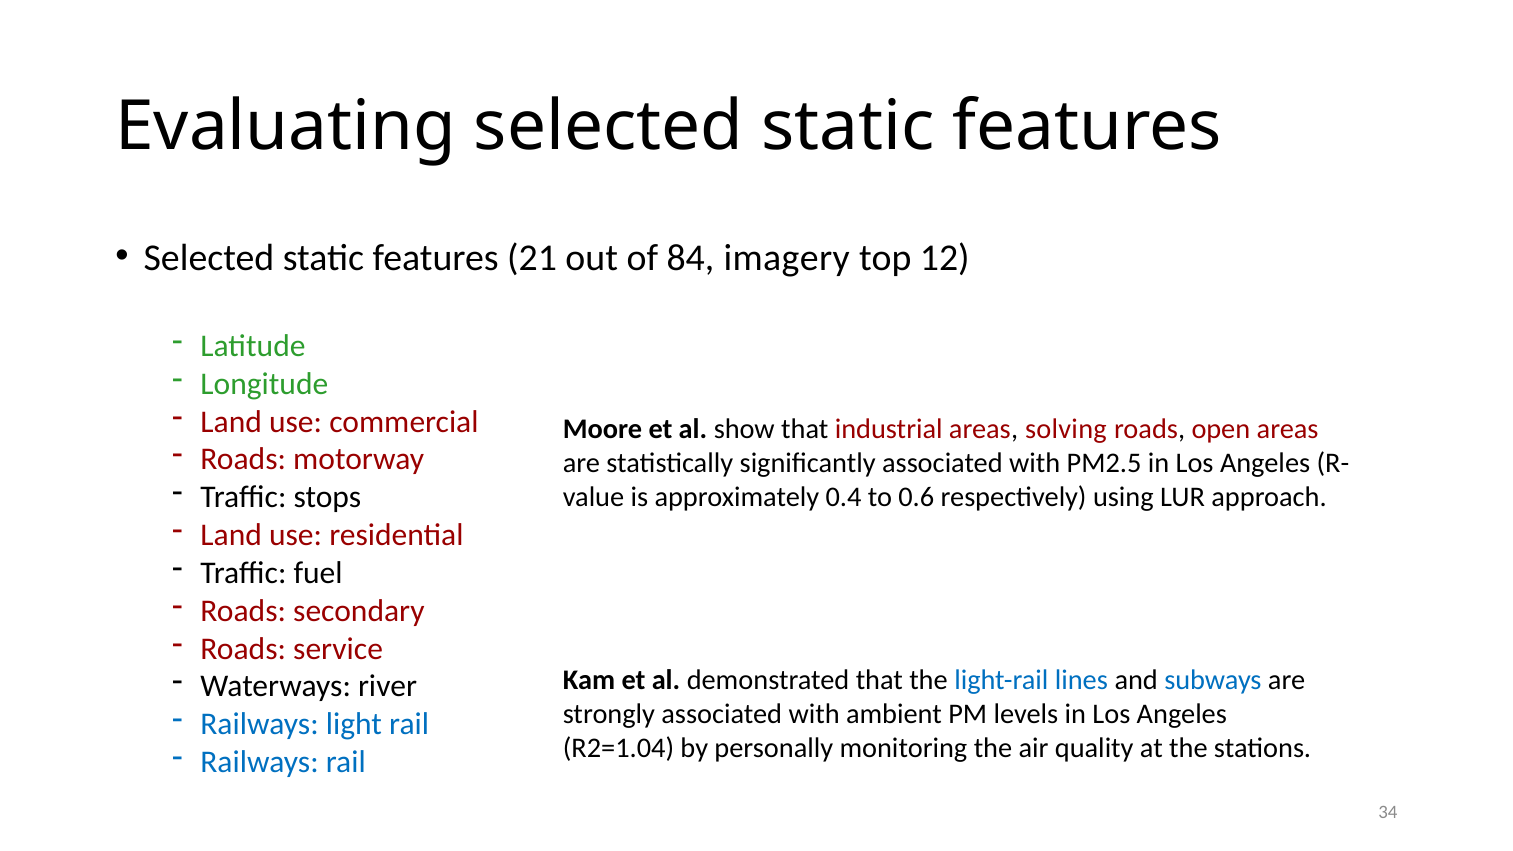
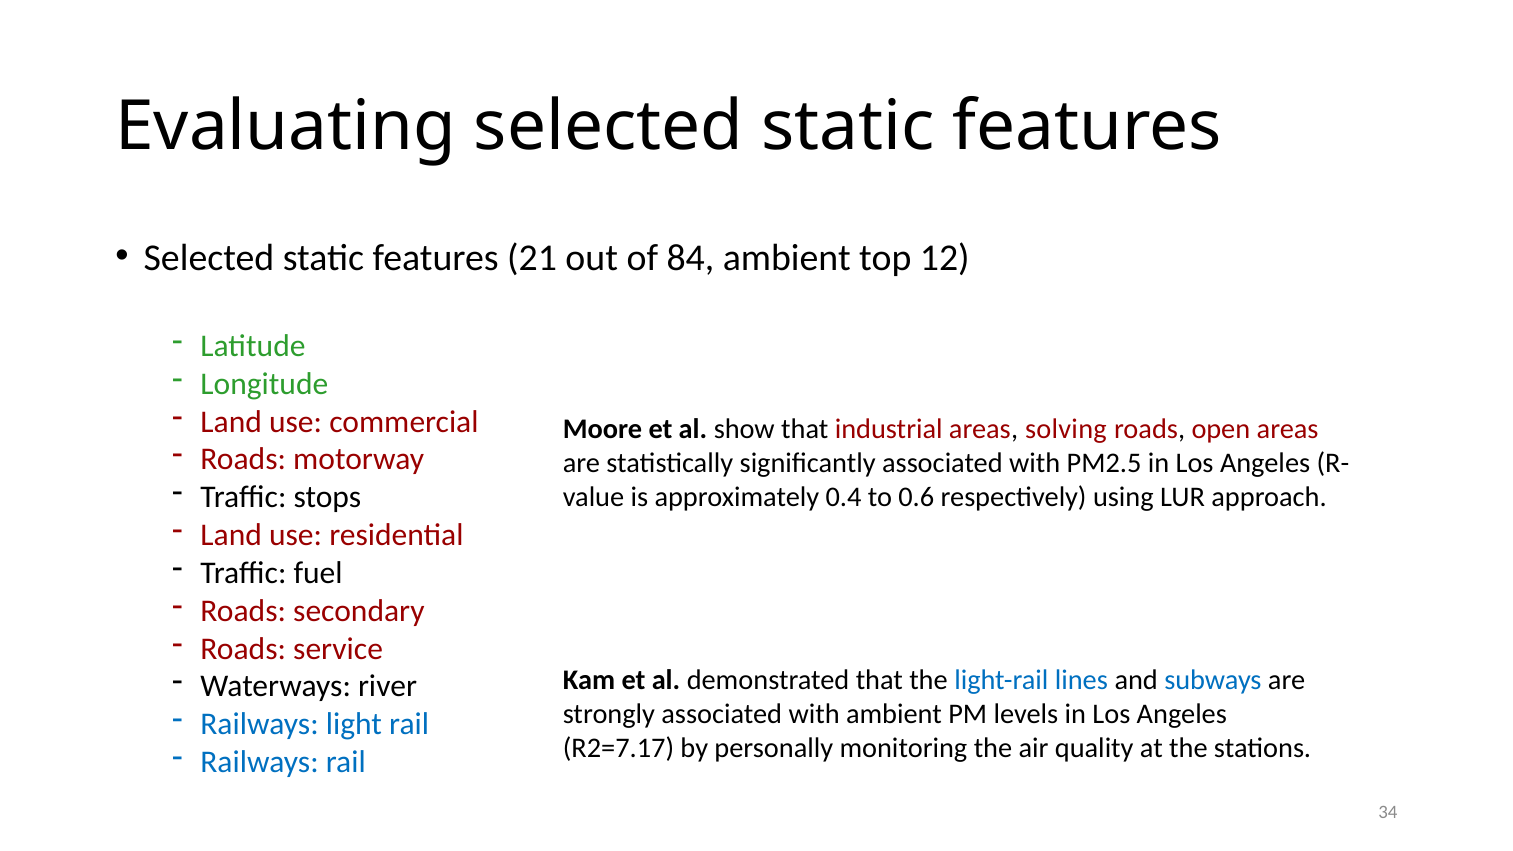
84 imagery: imagery -> ambient
R2=1.04: R2=1.04 -> R2=7.17
